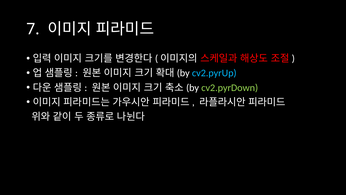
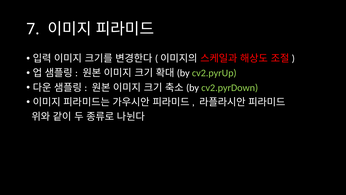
cv2.pyrUp colour: light blue -> light green
